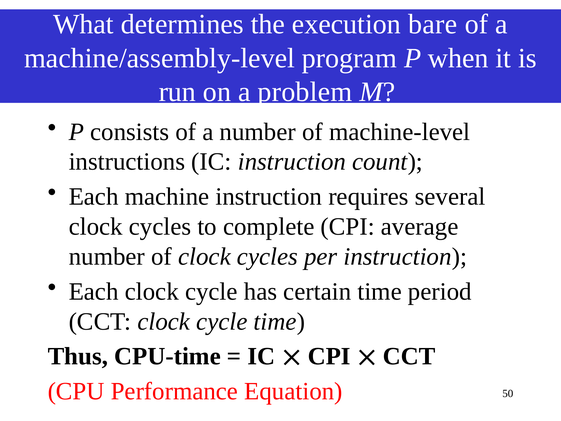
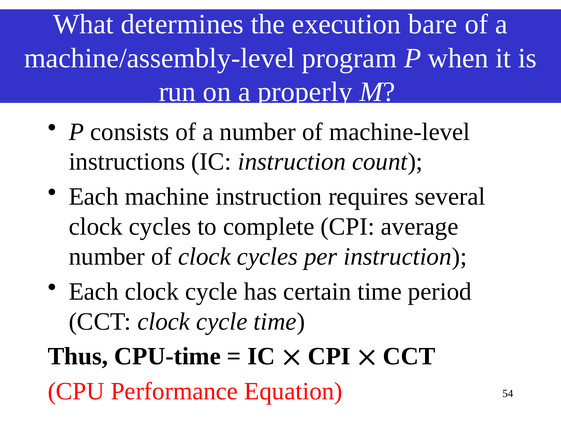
problem: problem -> properly
50: 50 -> 54
